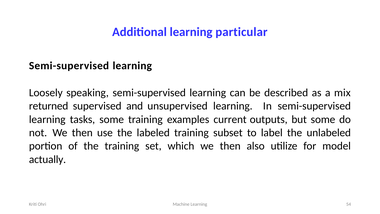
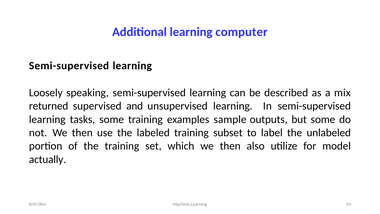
particular: particular -> computer
current: current -> sample
